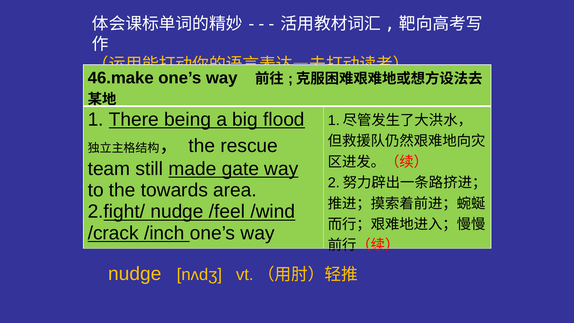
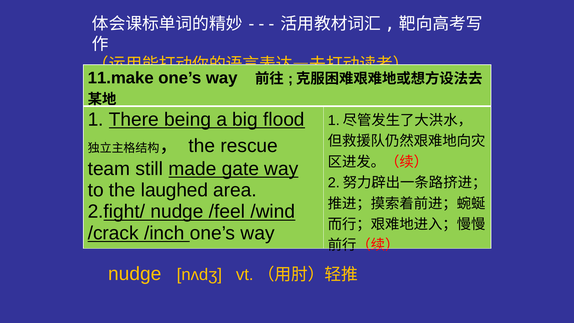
46.make: 46.make -> 11.make
towards: towards -> laughed
